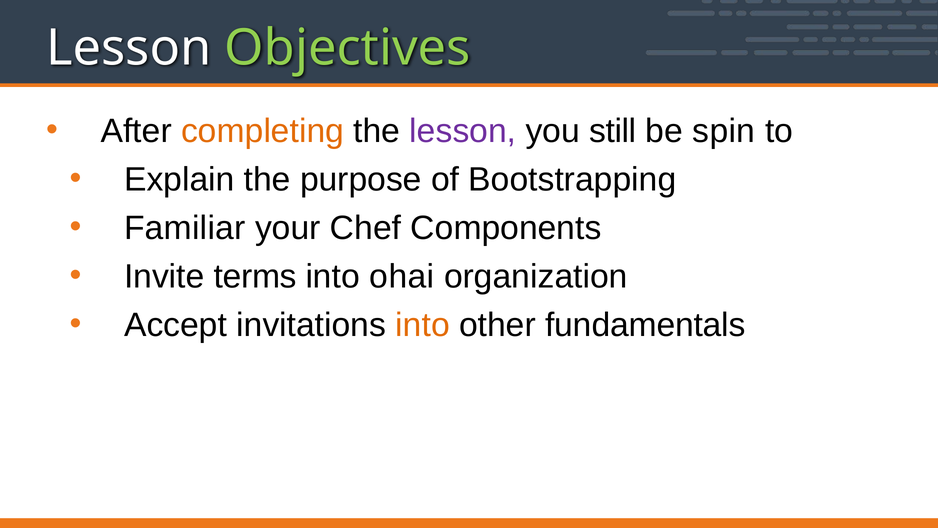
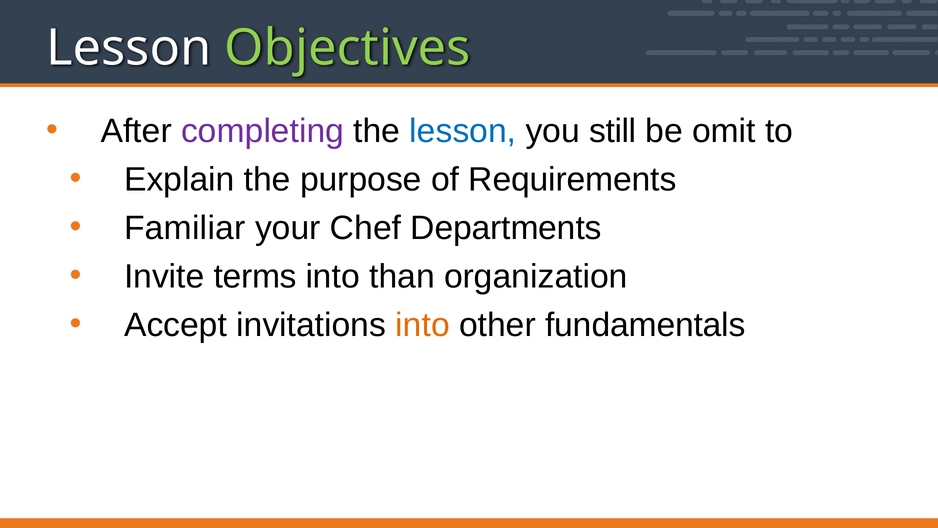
completing colour: orange -> purple
lesson at (463, 131) colour: purple -> blue
spin: spin -> omit
Bootstrapping: Bootstrapping -> Requirements
Components: Components -> Departments
ohai: ohai -> than
